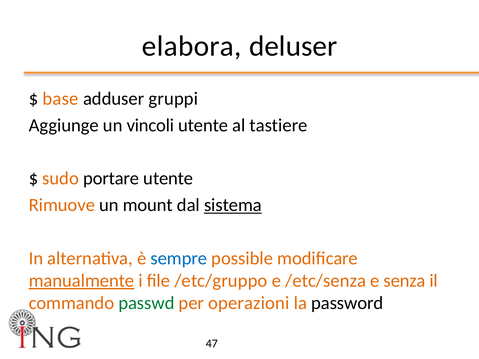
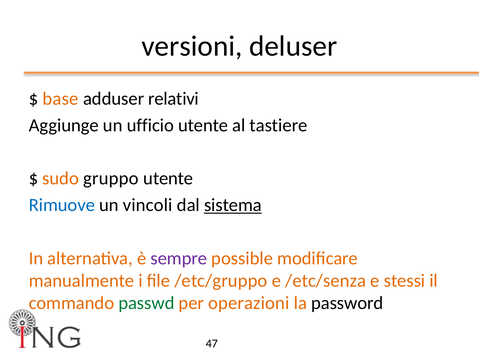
elabora: elabora -> versioni
gruppi: gruppi -> relativi
vincoli: vincoli -> ufficio
portare: portare -> gruppo
Rimuove colour: orange -> blue
mount: mount -> vincoli
sempre colour: blue -> purple
manualmente underline: present -> none
senza: senza -> stessi
